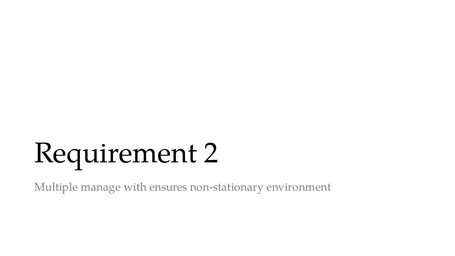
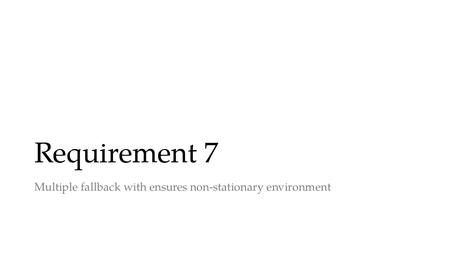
2: 2 -> 7
manage: manage -> fallback
